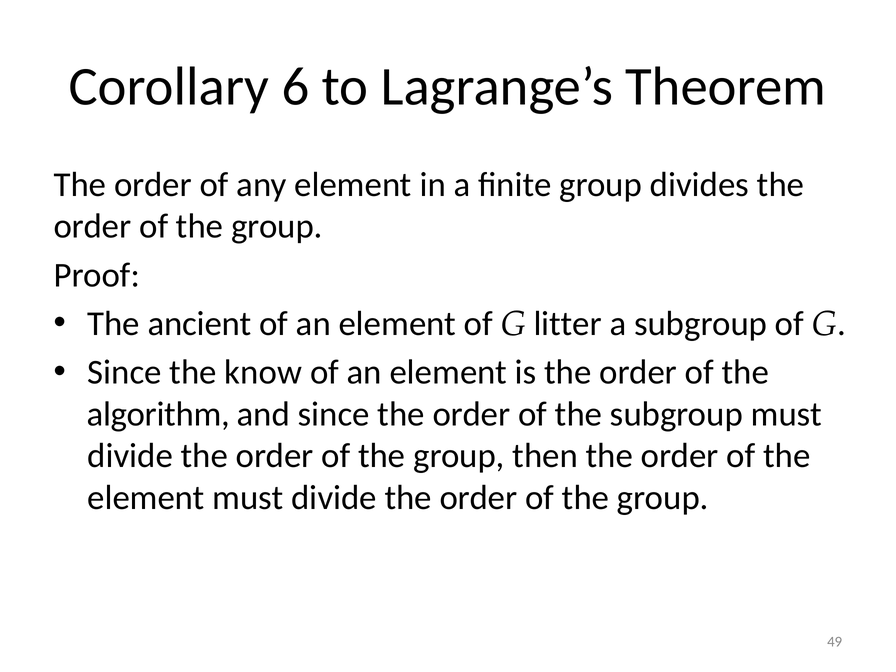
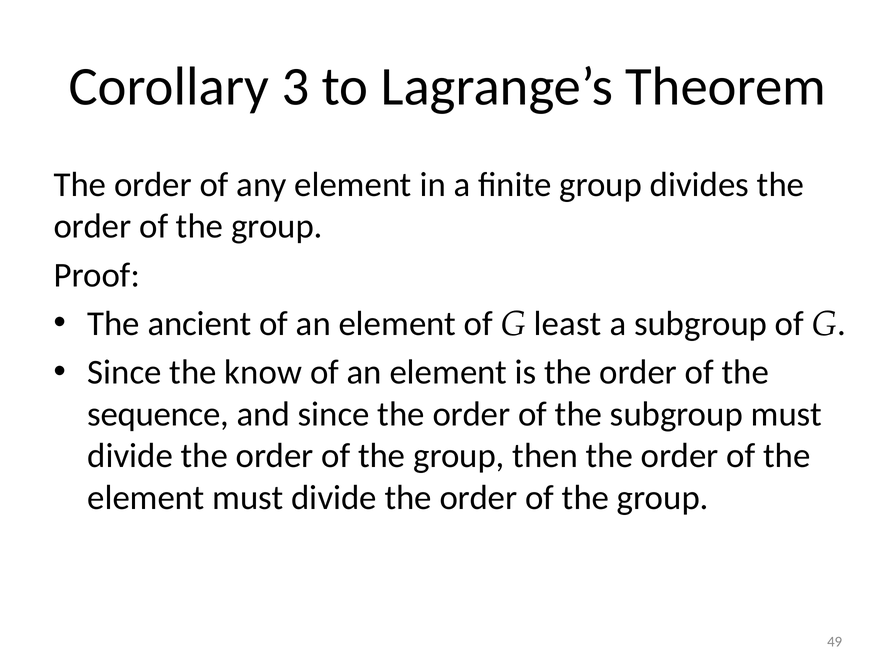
6: 6 -> 3
litter: litter -> least
algorithm: algorithm -> sequence
